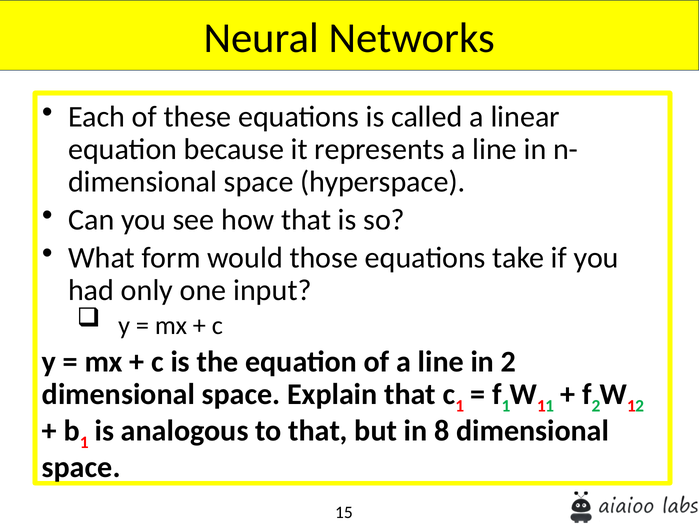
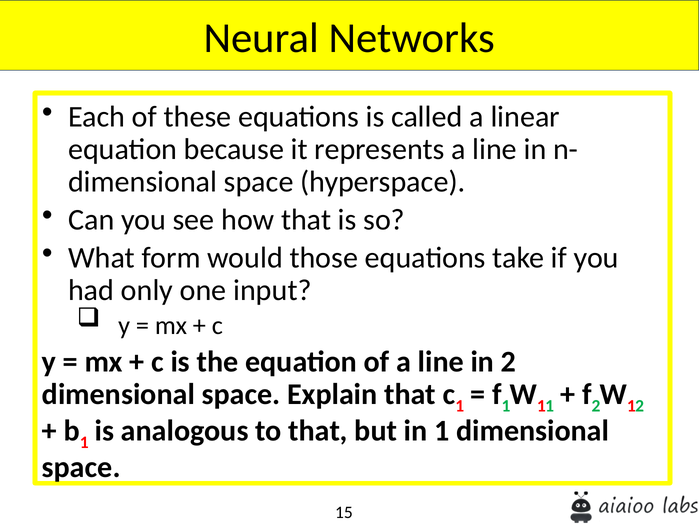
in 8: 8 -> 1
